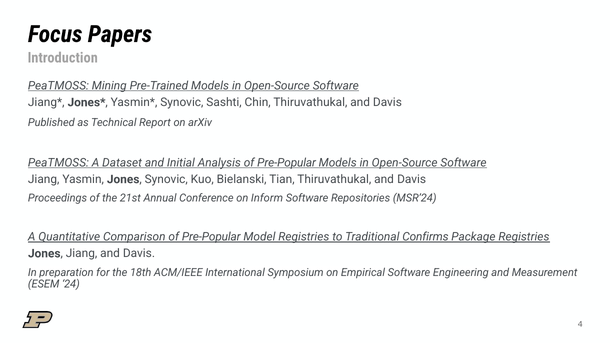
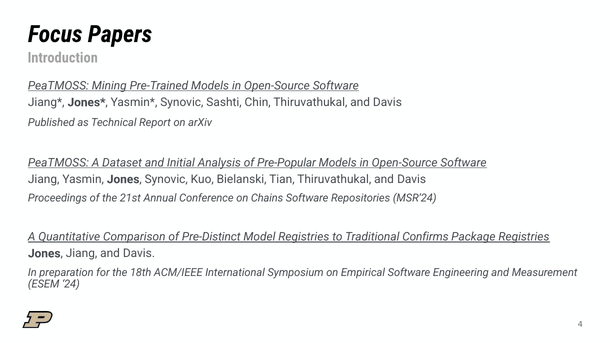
Inform: Inform -> Chains
Comparison of Pre-Popular: Pre-Popular -> Pre-Distinct
